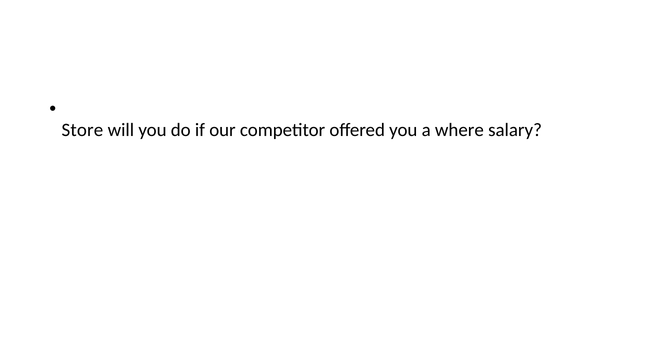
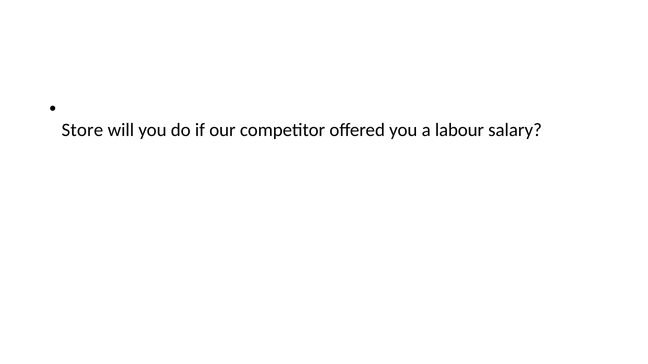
where: where -> labour
